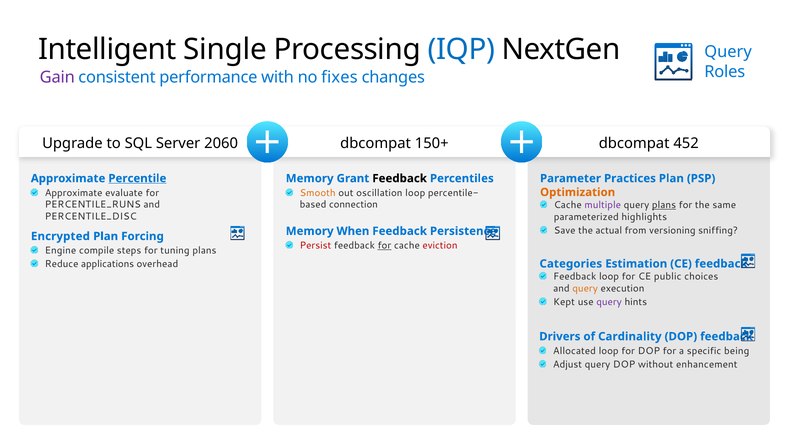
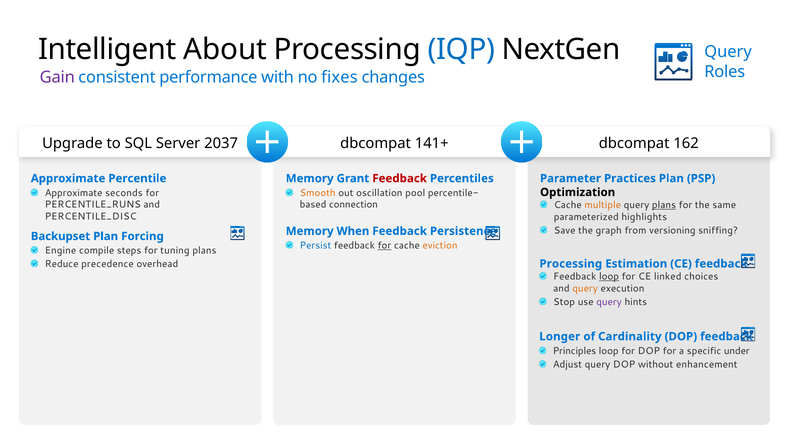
Single: Single -> About
2060: 2060 -> 2037
150+: 150+ -> 141+
452: 452 -> 162
Percentile underline: present -> none
Feedback at (400, 178) colour: black -> red
evaluate: evaluate -> seconds
oscillation loop: loop -> pool
Optimization colour: orange -> black
multiple colour: purple -> orange
actual: actual -> graph
Encrypted: Encrypted -> Backupset
Persist colour: red -> blue
eviction colour: red -> orange
applications: applications -> precedence
Categories at (571, 264): Categories -> Processing
loop at (609, 276) underline: none -> present
public: public -> linked
Kept: Kept -> Stop
Drivers: Drivers -> Longer
Allocated: Allocated -> Principles
being: being -> under
